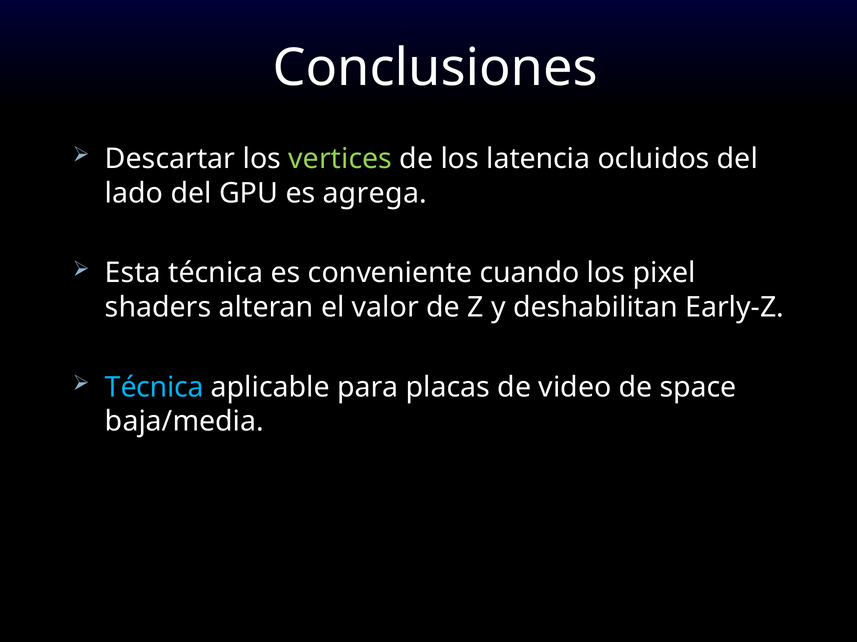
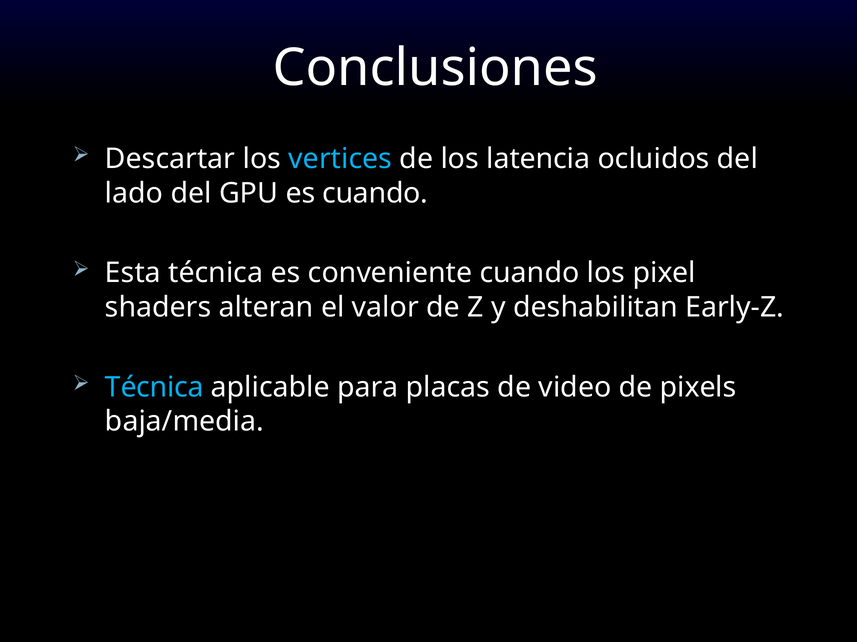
vertices colour: light green -> light blue
es agrega: agrega -> cuando
space: space -> pixels
